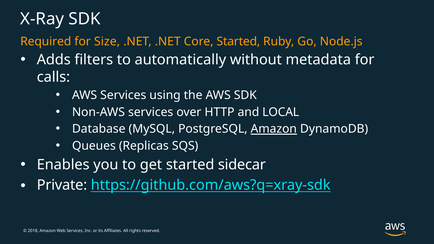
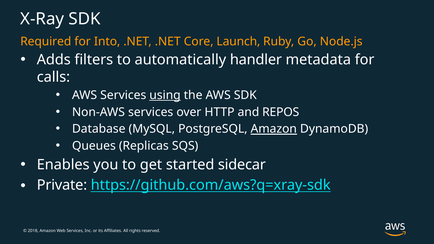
Size: Size -> Into
Core Started: Started -> Launch
without: without -> handler
using underline: none -> present
LOCAL: LOCAL -> REPOS
